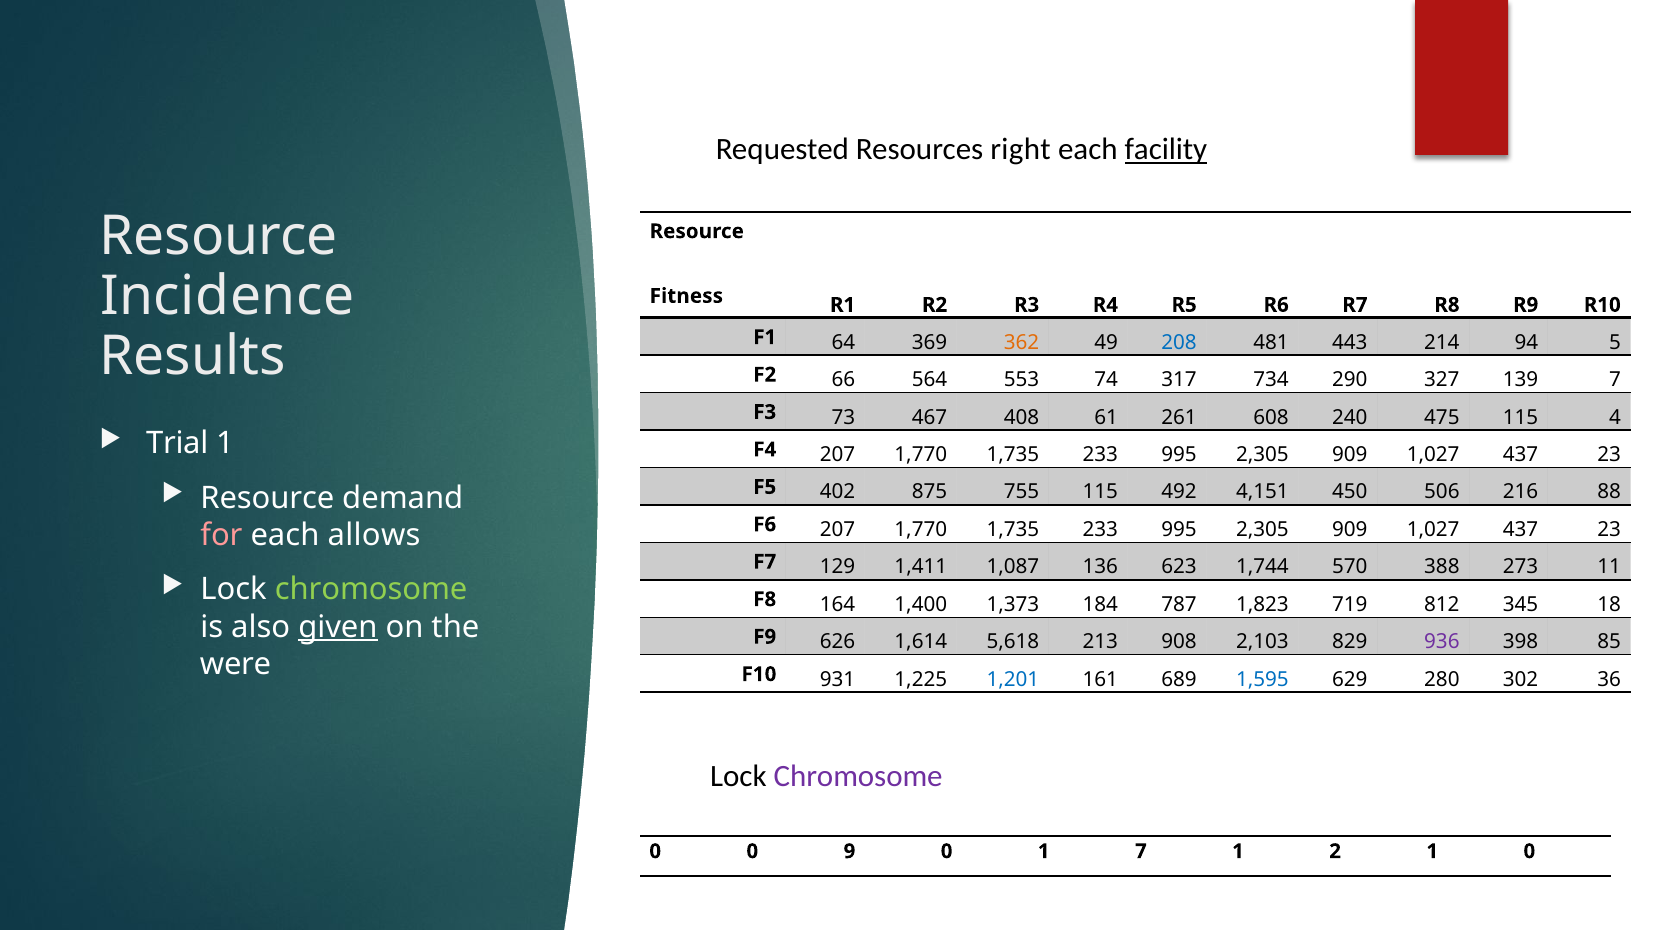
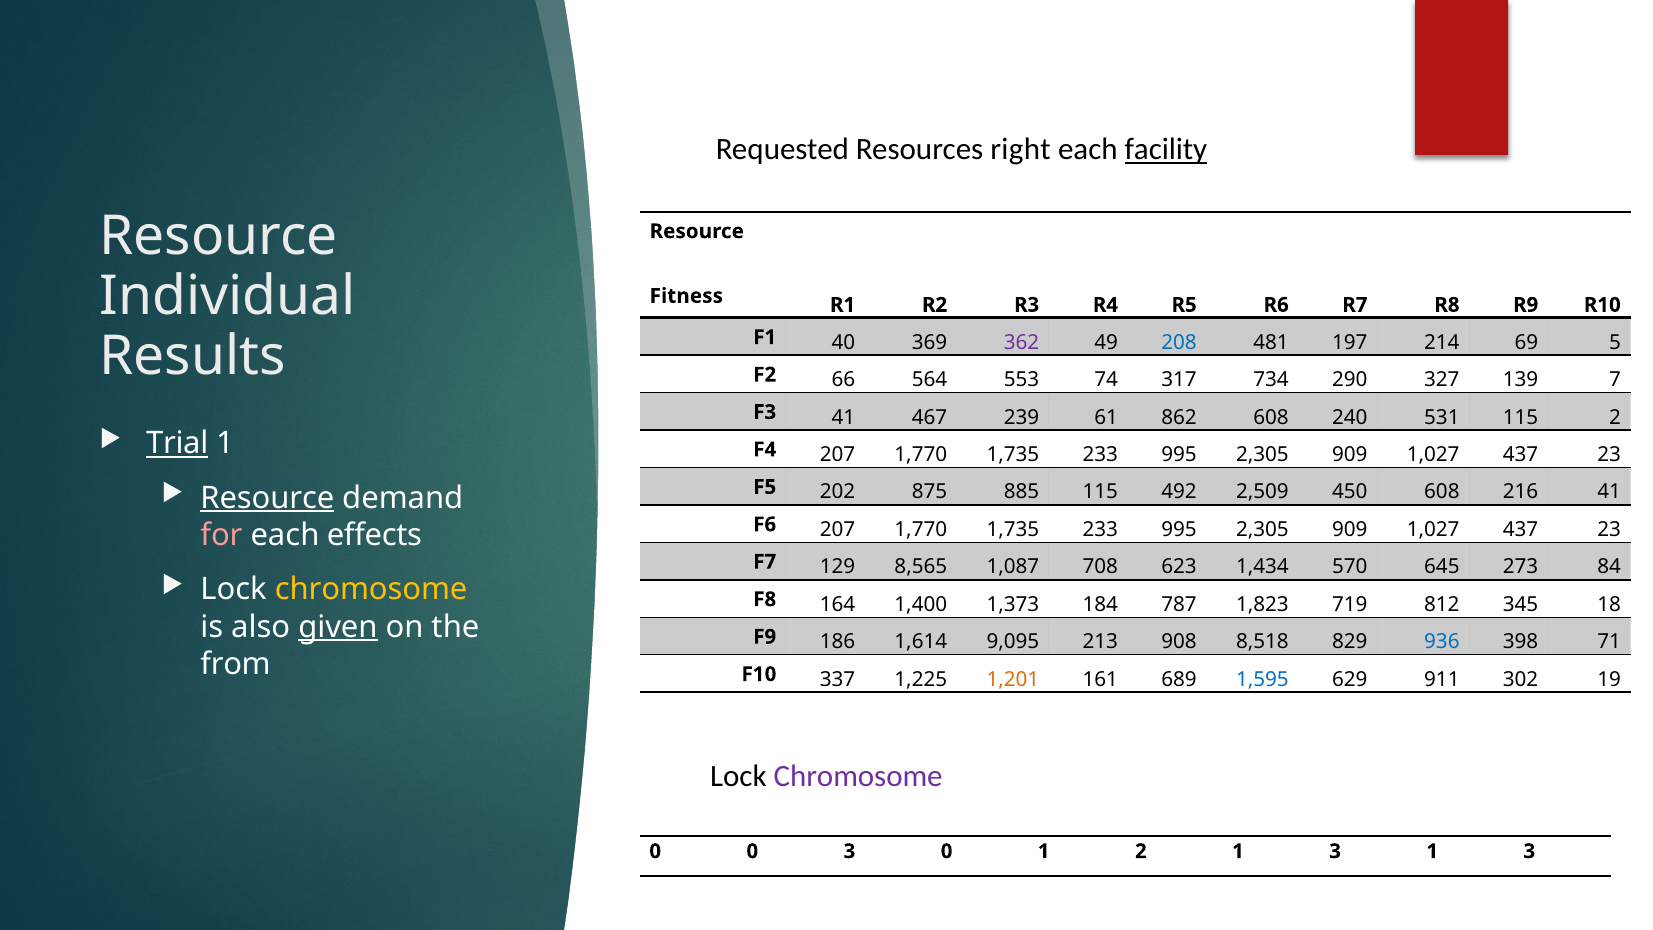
Incidence: Incidence -> Individual
64: 64 -> 40
362 colour: orange -> purple
443: 443 -> 197
94: 94 -> 69
F3 73: 73 -> 41
408: 408 -> 239
261: 261 -> 862
475: 475 -> 531
115 4: 4 -> 2
Trial underline: none -> present
402: 402 -> 202
755: 755 -> 885
4,151: 4,151 -> 2,509
450 506: 506 -> 608
216 88: 88 -> 41
Resource at (267, 498) underline: none -> present
allows: allows -> effects
1,411: 1,411 -> 8,565
136: 136 -> 708
1,744: 1,744 -> 1,434
388: 388 -> 645
11: 11 -> 84
chromosome at (371, 590) colour: light green -> yellow
626: 626 -> 186
5,618: 5,618 -> 9,095
2,103: 2,103 -> 8,518
936 colour: purple -> blue
85: 85 -> 71
were: were -> from
931: 931 -> 337
1,201 colour: blue -> orange
280: 280 -> 911
36: 36 -> 19
0 9: 9 -> 3
1 7: 7 -> 2
2 at (1335, 851): 2 -> 3
0 at (1529, 851): 0 -> 3
